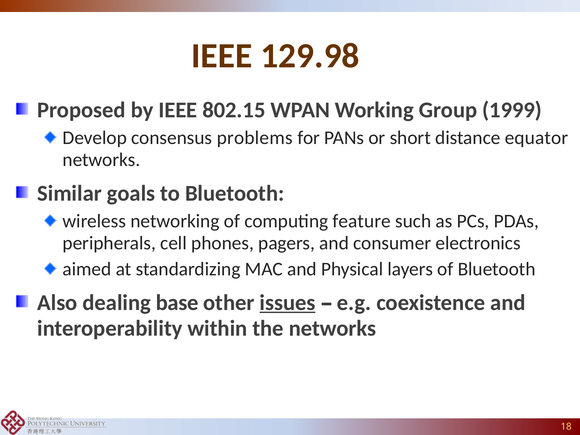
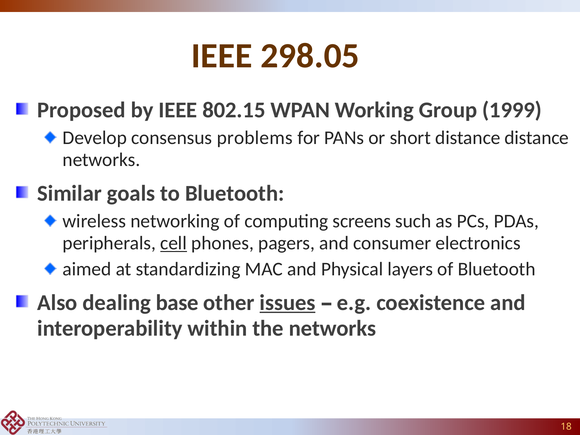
129.98: 129.98 -> 298.05
distance equator: equator -> distance
feature: feature -> screens
cell underline: none -> present
